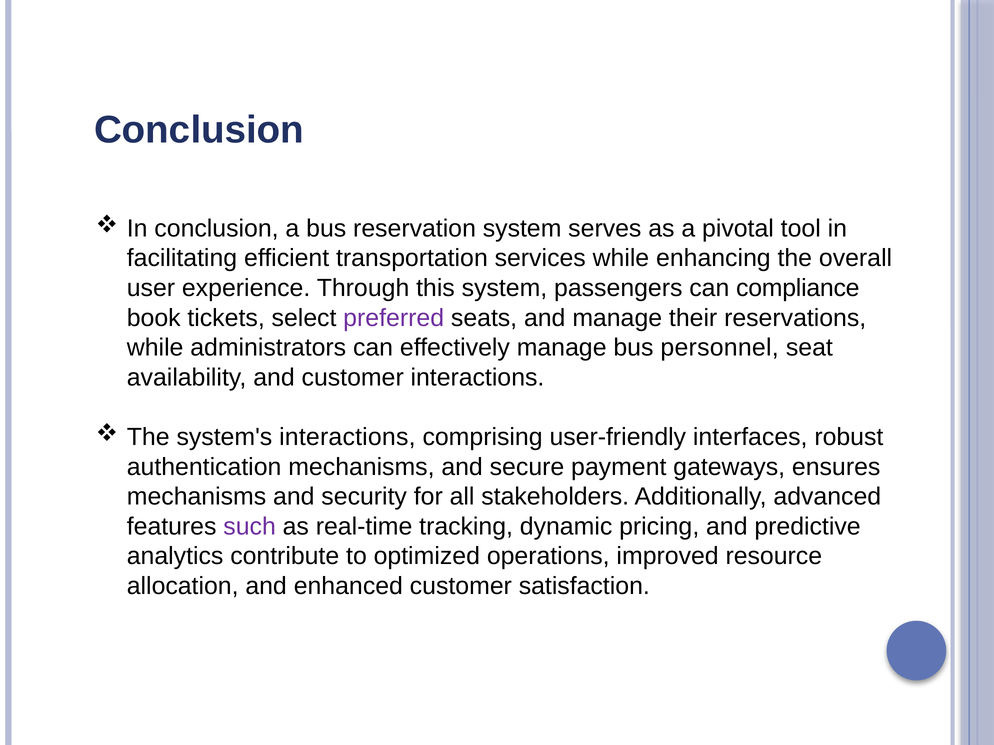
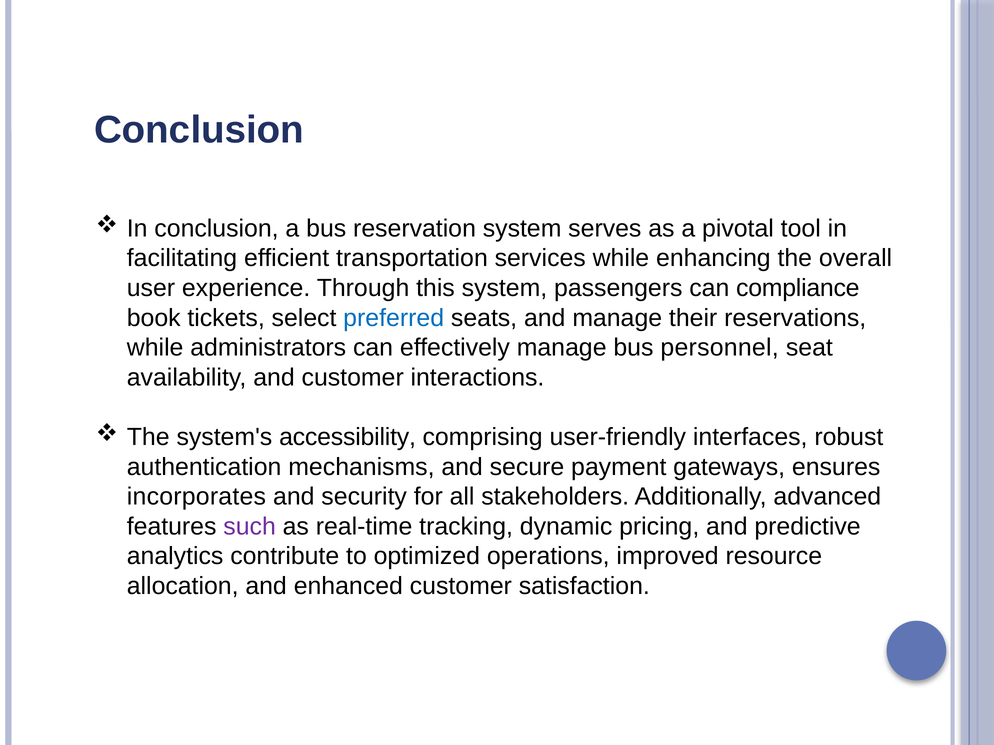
preferred colour: purple -> blue
system's interactions: interactions -> accessibility
mechanisms at (197, 497): mechanisms -> incorporates
